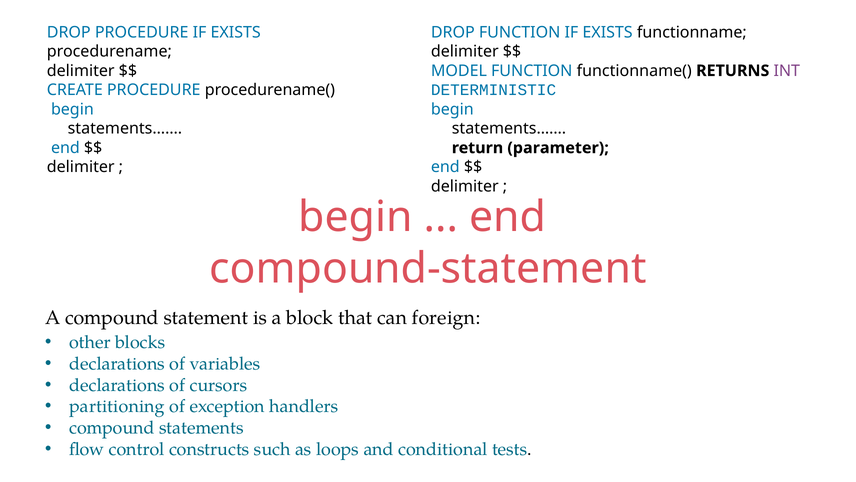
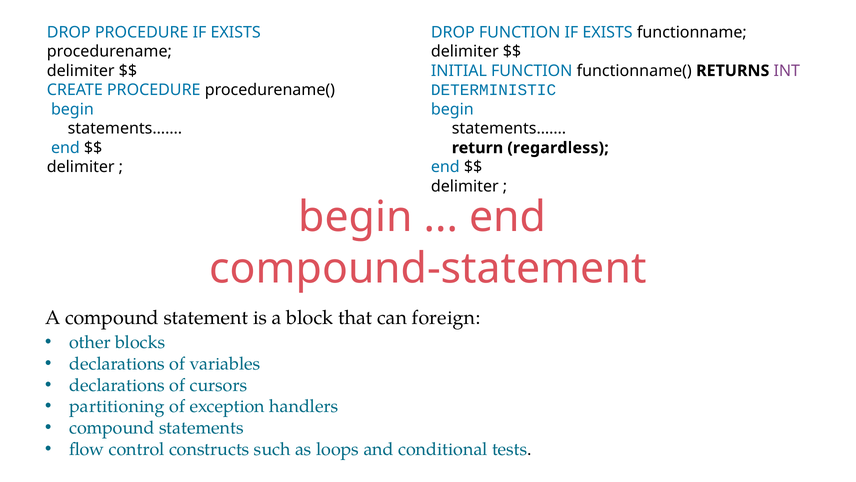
MODEL: MODEL -> INITIAL
parameter: parameter -> regardless
